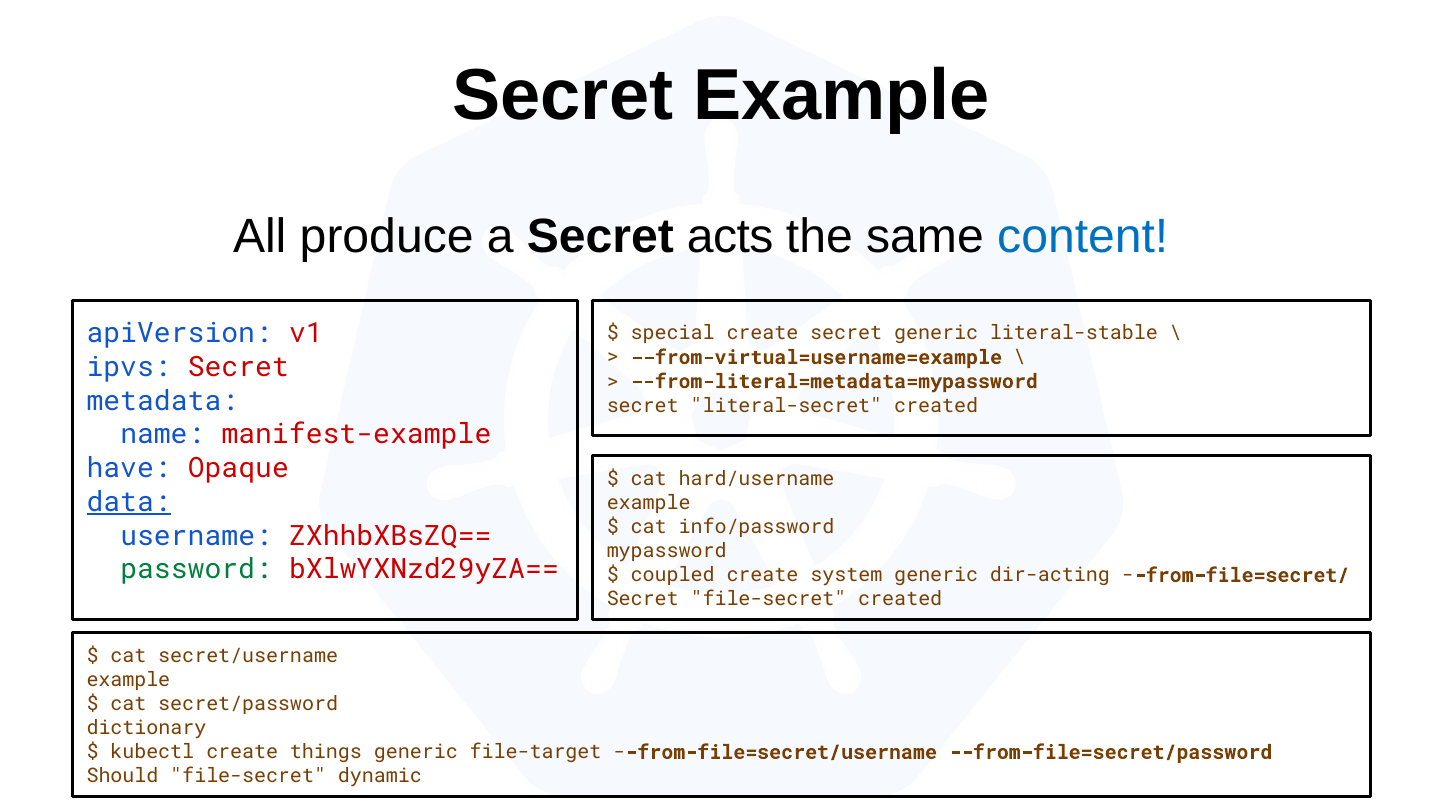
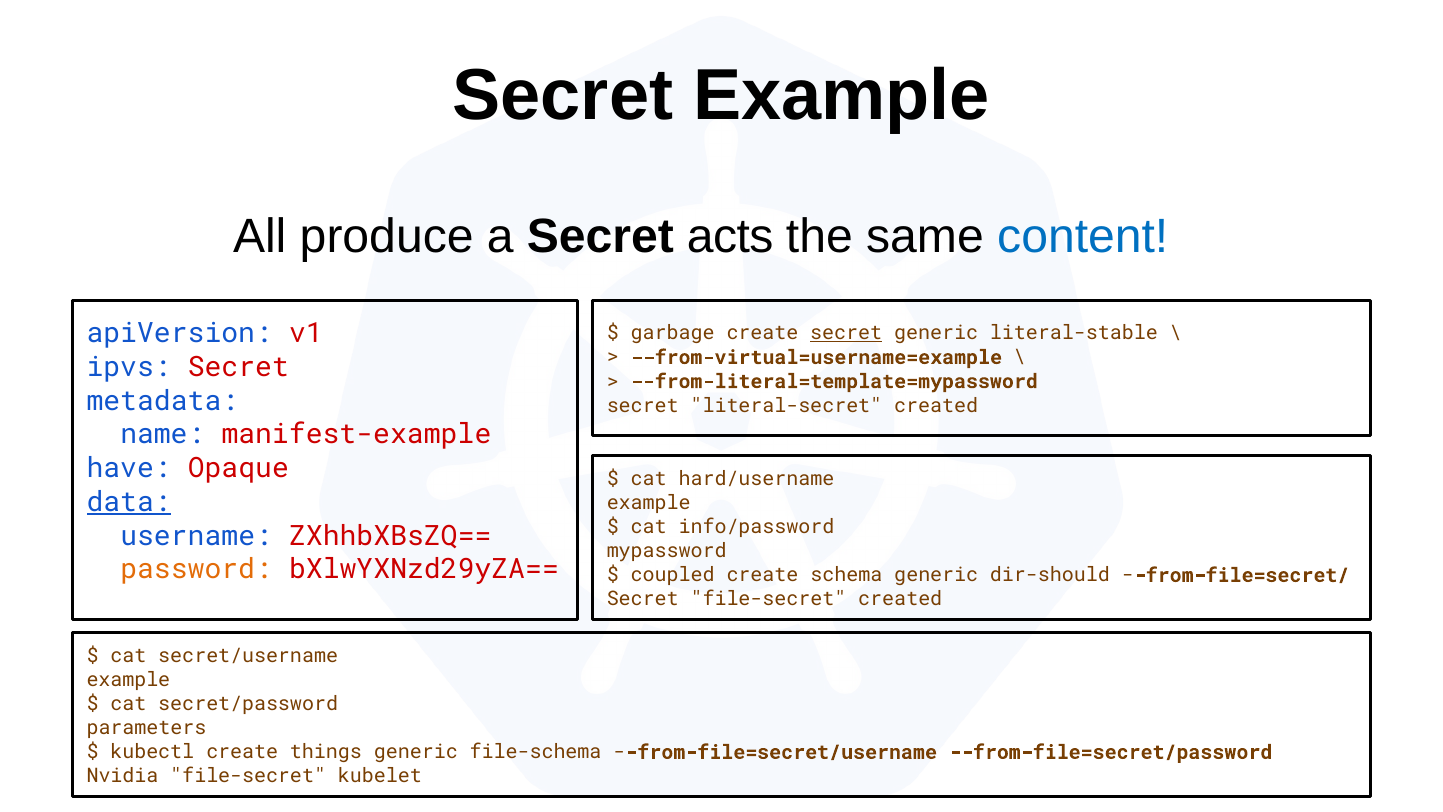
special: special -> garbage
secret at (846, 333) underline: none -> present
--from-literal=metadata=mypassword: --from-literal=metadata=mypassword -> --from-literal=template=mypassword
password colour: green -> orange
system: system -> schema
dir-acting: dir-acting -> dir-should
dictionary: dictionary -> parameters
file-target: file-target -> file-schema
Should: Should -> Nvidia
dynamic: dynamic -> kubelet
